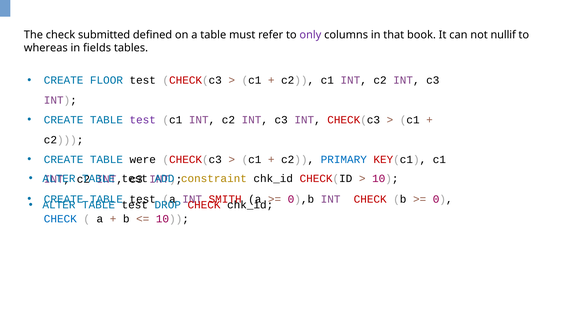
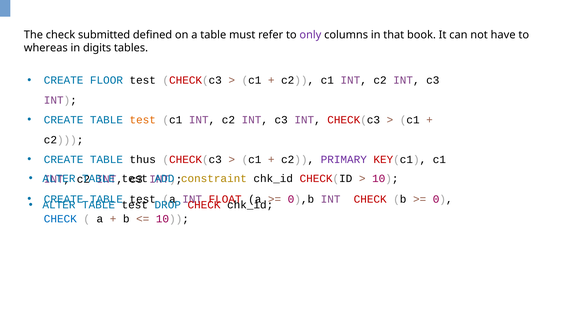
nullif: nullif -> have
fields: fields -> digits
test at (143, 120) colour: purple -> orange
were: were -> thus
PRIMARY colour: blue -> purple
SMITH: SMITH -> FLOAT
